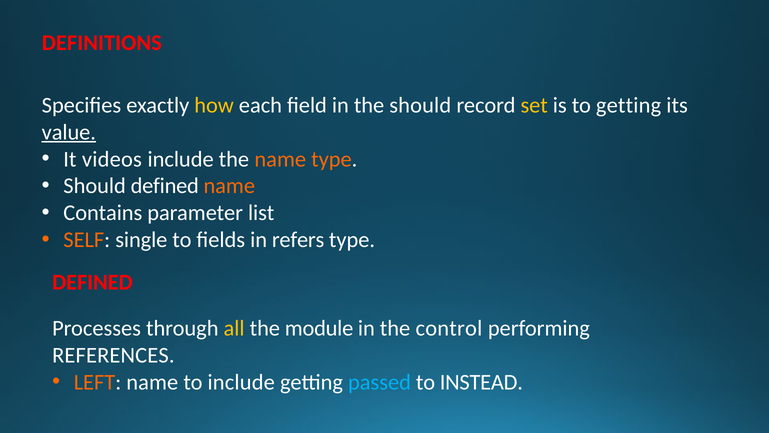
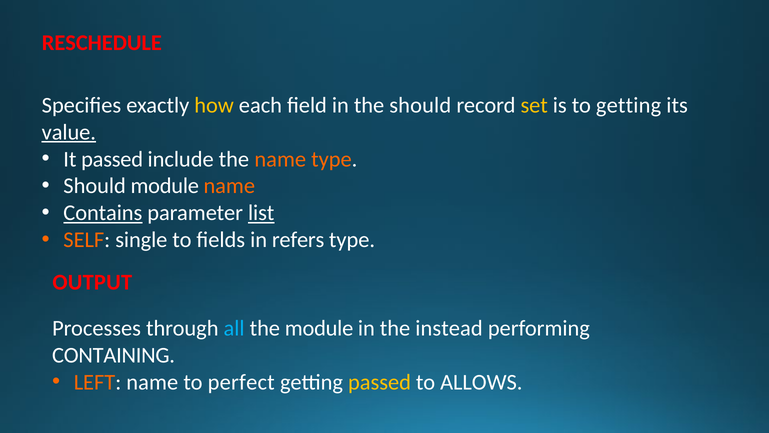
DEFINITIONS: DEFINITIONS -> RESCHEDULE
It videos: videos -> passed
Should defined: defined -> module
Contains underline: none -> present
list underline: none -> present
DEFINED at (92, 282): DEFINED -> OUTPUT
all colour: yellow -> light blue
control: control -> instead
REFERENCES: REFERENCES -> CONTAINING
to include: include -> perfect
passed at (379, 382) colour: light blue -> yellow
INSTEAD: INSTEAD -> ALLOWS
